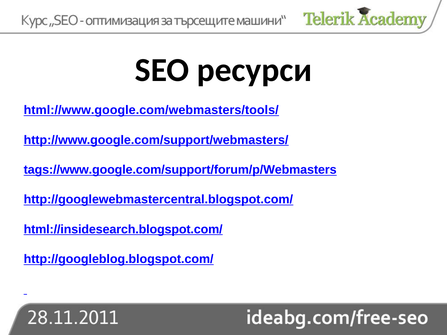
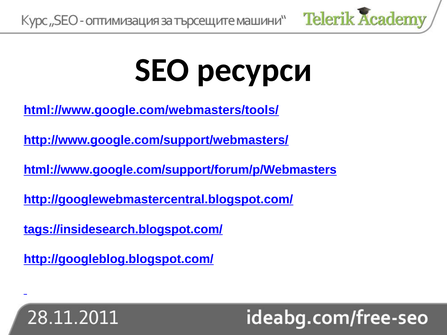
tags://www.google.com/support/forum/p/Webmasters: tags://www.google.com/support/forum/p/Webmasters -> html://www.google.com/support/forum/p/Webmasters
html://insidesearch.blogspot.com/: html://insidesearch.blogspot.com/ -> tags://insidesearch.blogspot.com/
